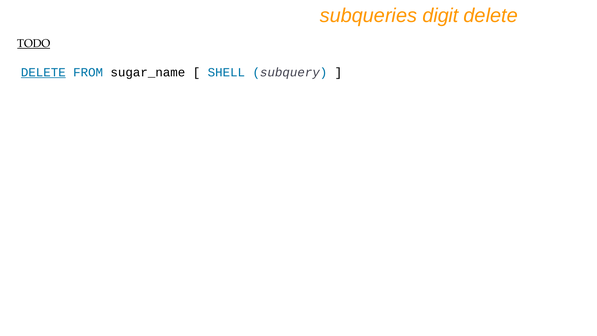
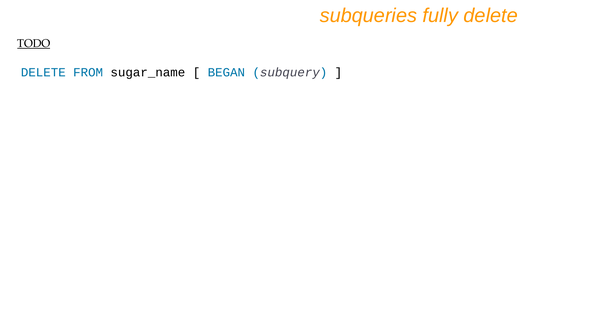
digit: digit -> fully
DELETE at (43, 72) underline: present -> none
SHELL: SHELL -> BEGAN
